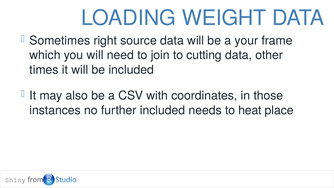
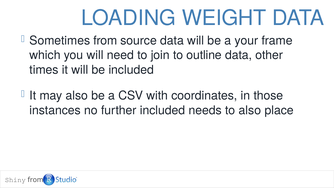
Sometimes right: right -> from
cutting: cutting -> outline
to heat: heat -> also
